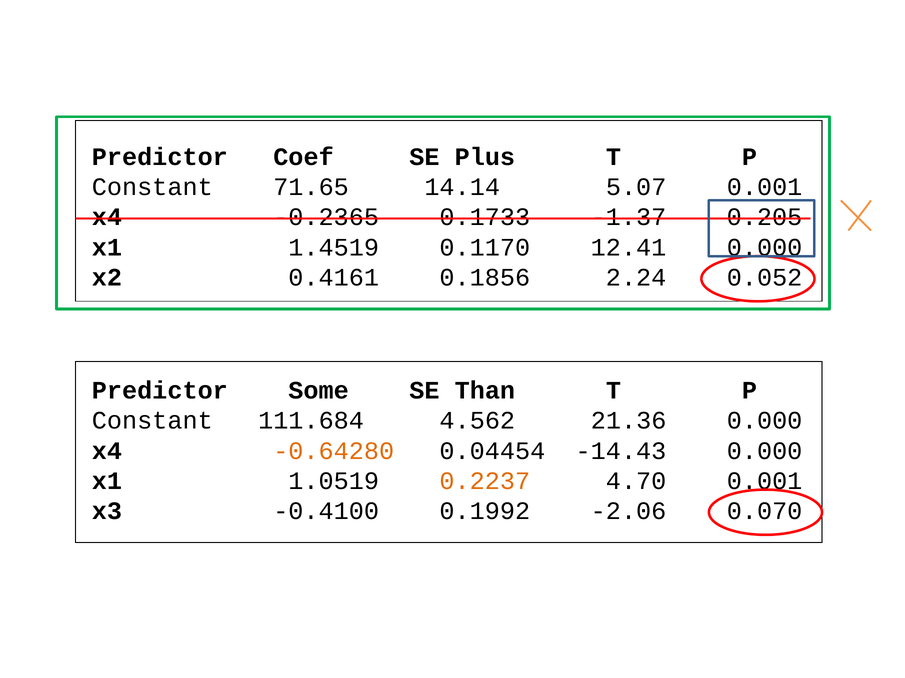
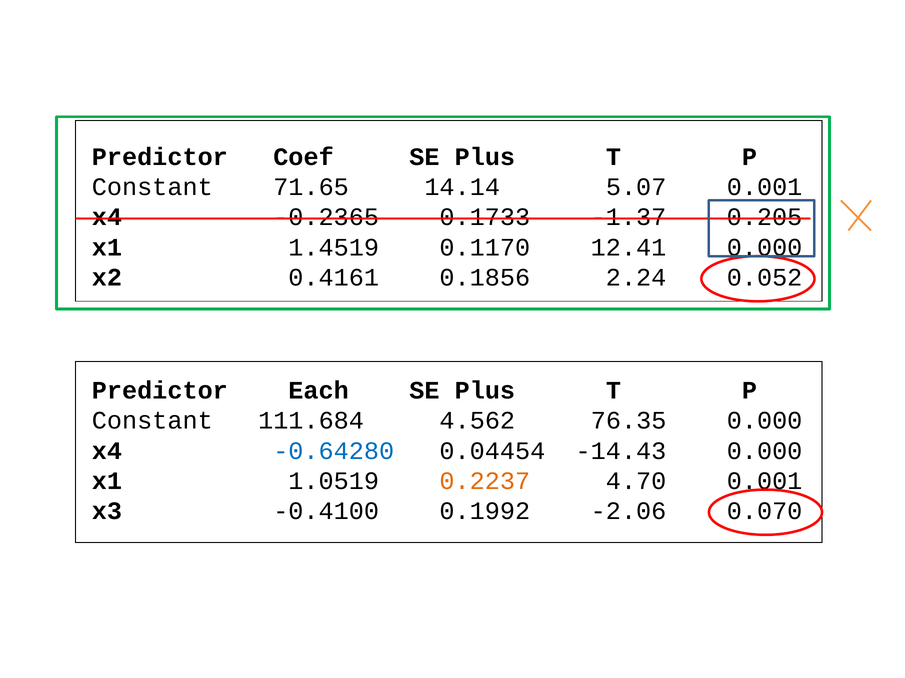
Some: Some -> Each
Than at (485, 391): Than -> Plus
21.36: 21.36 -> 76.35
-0.64280 colour: orange -> blue
